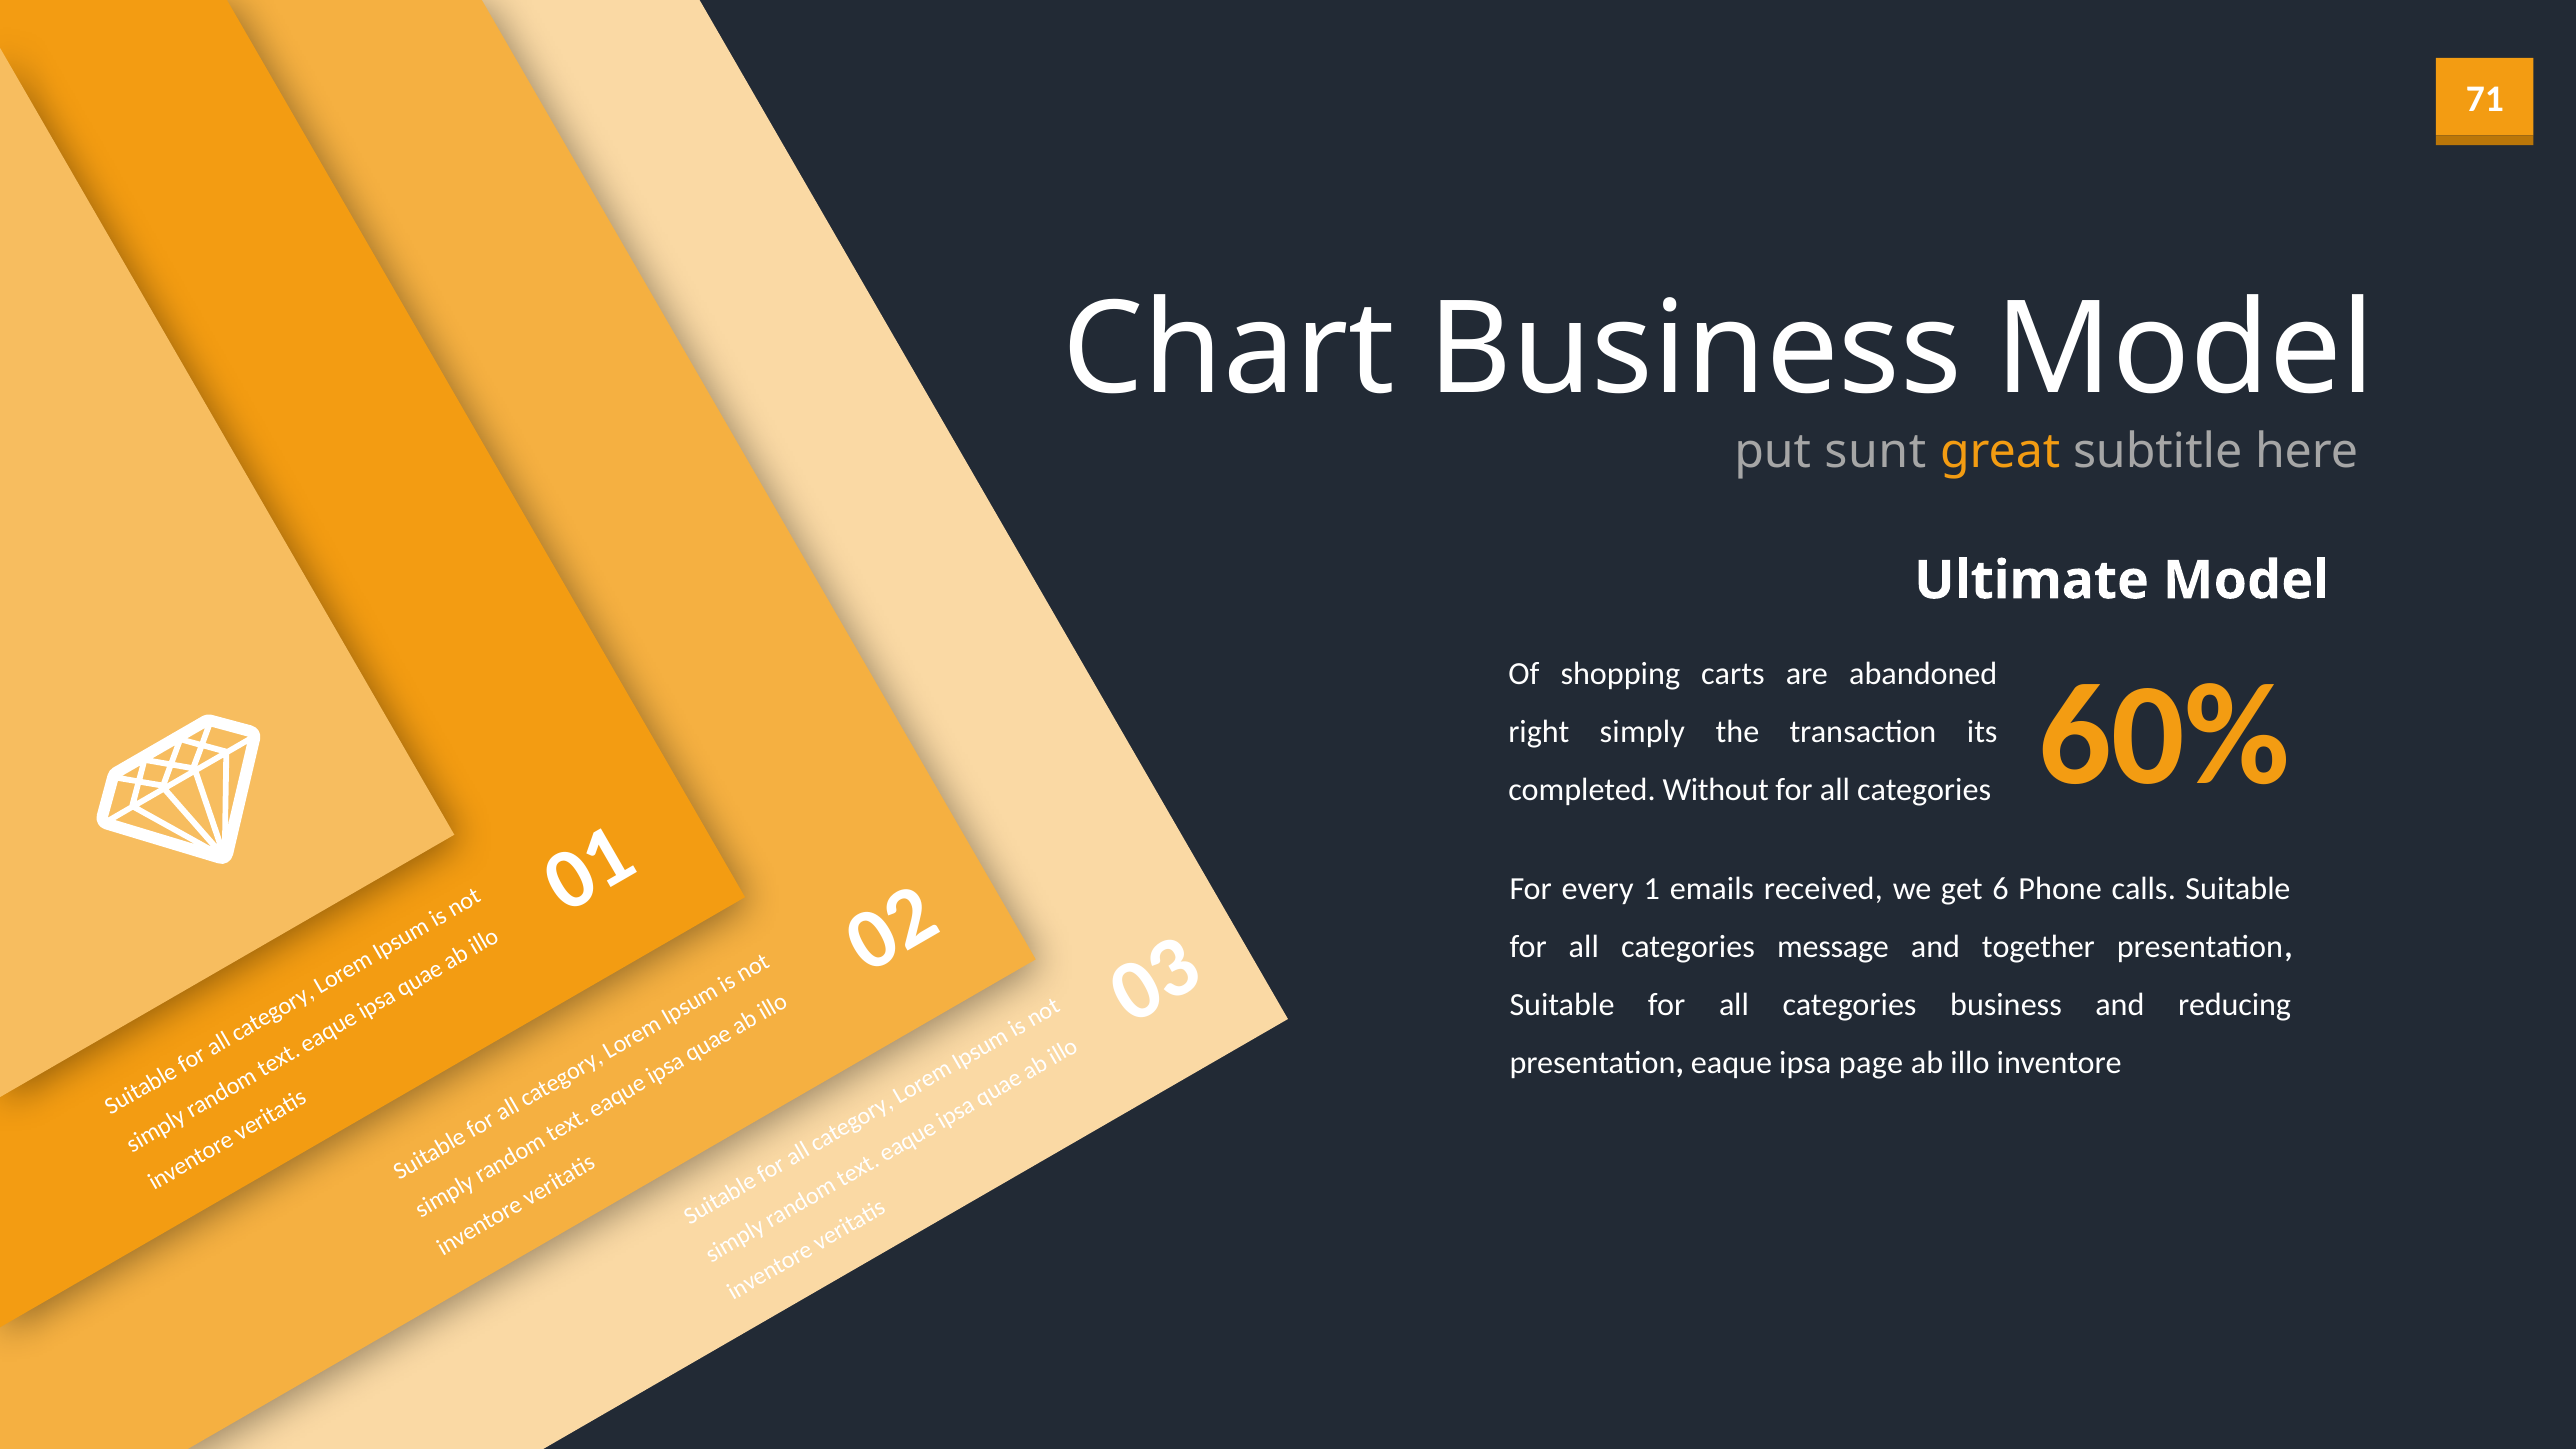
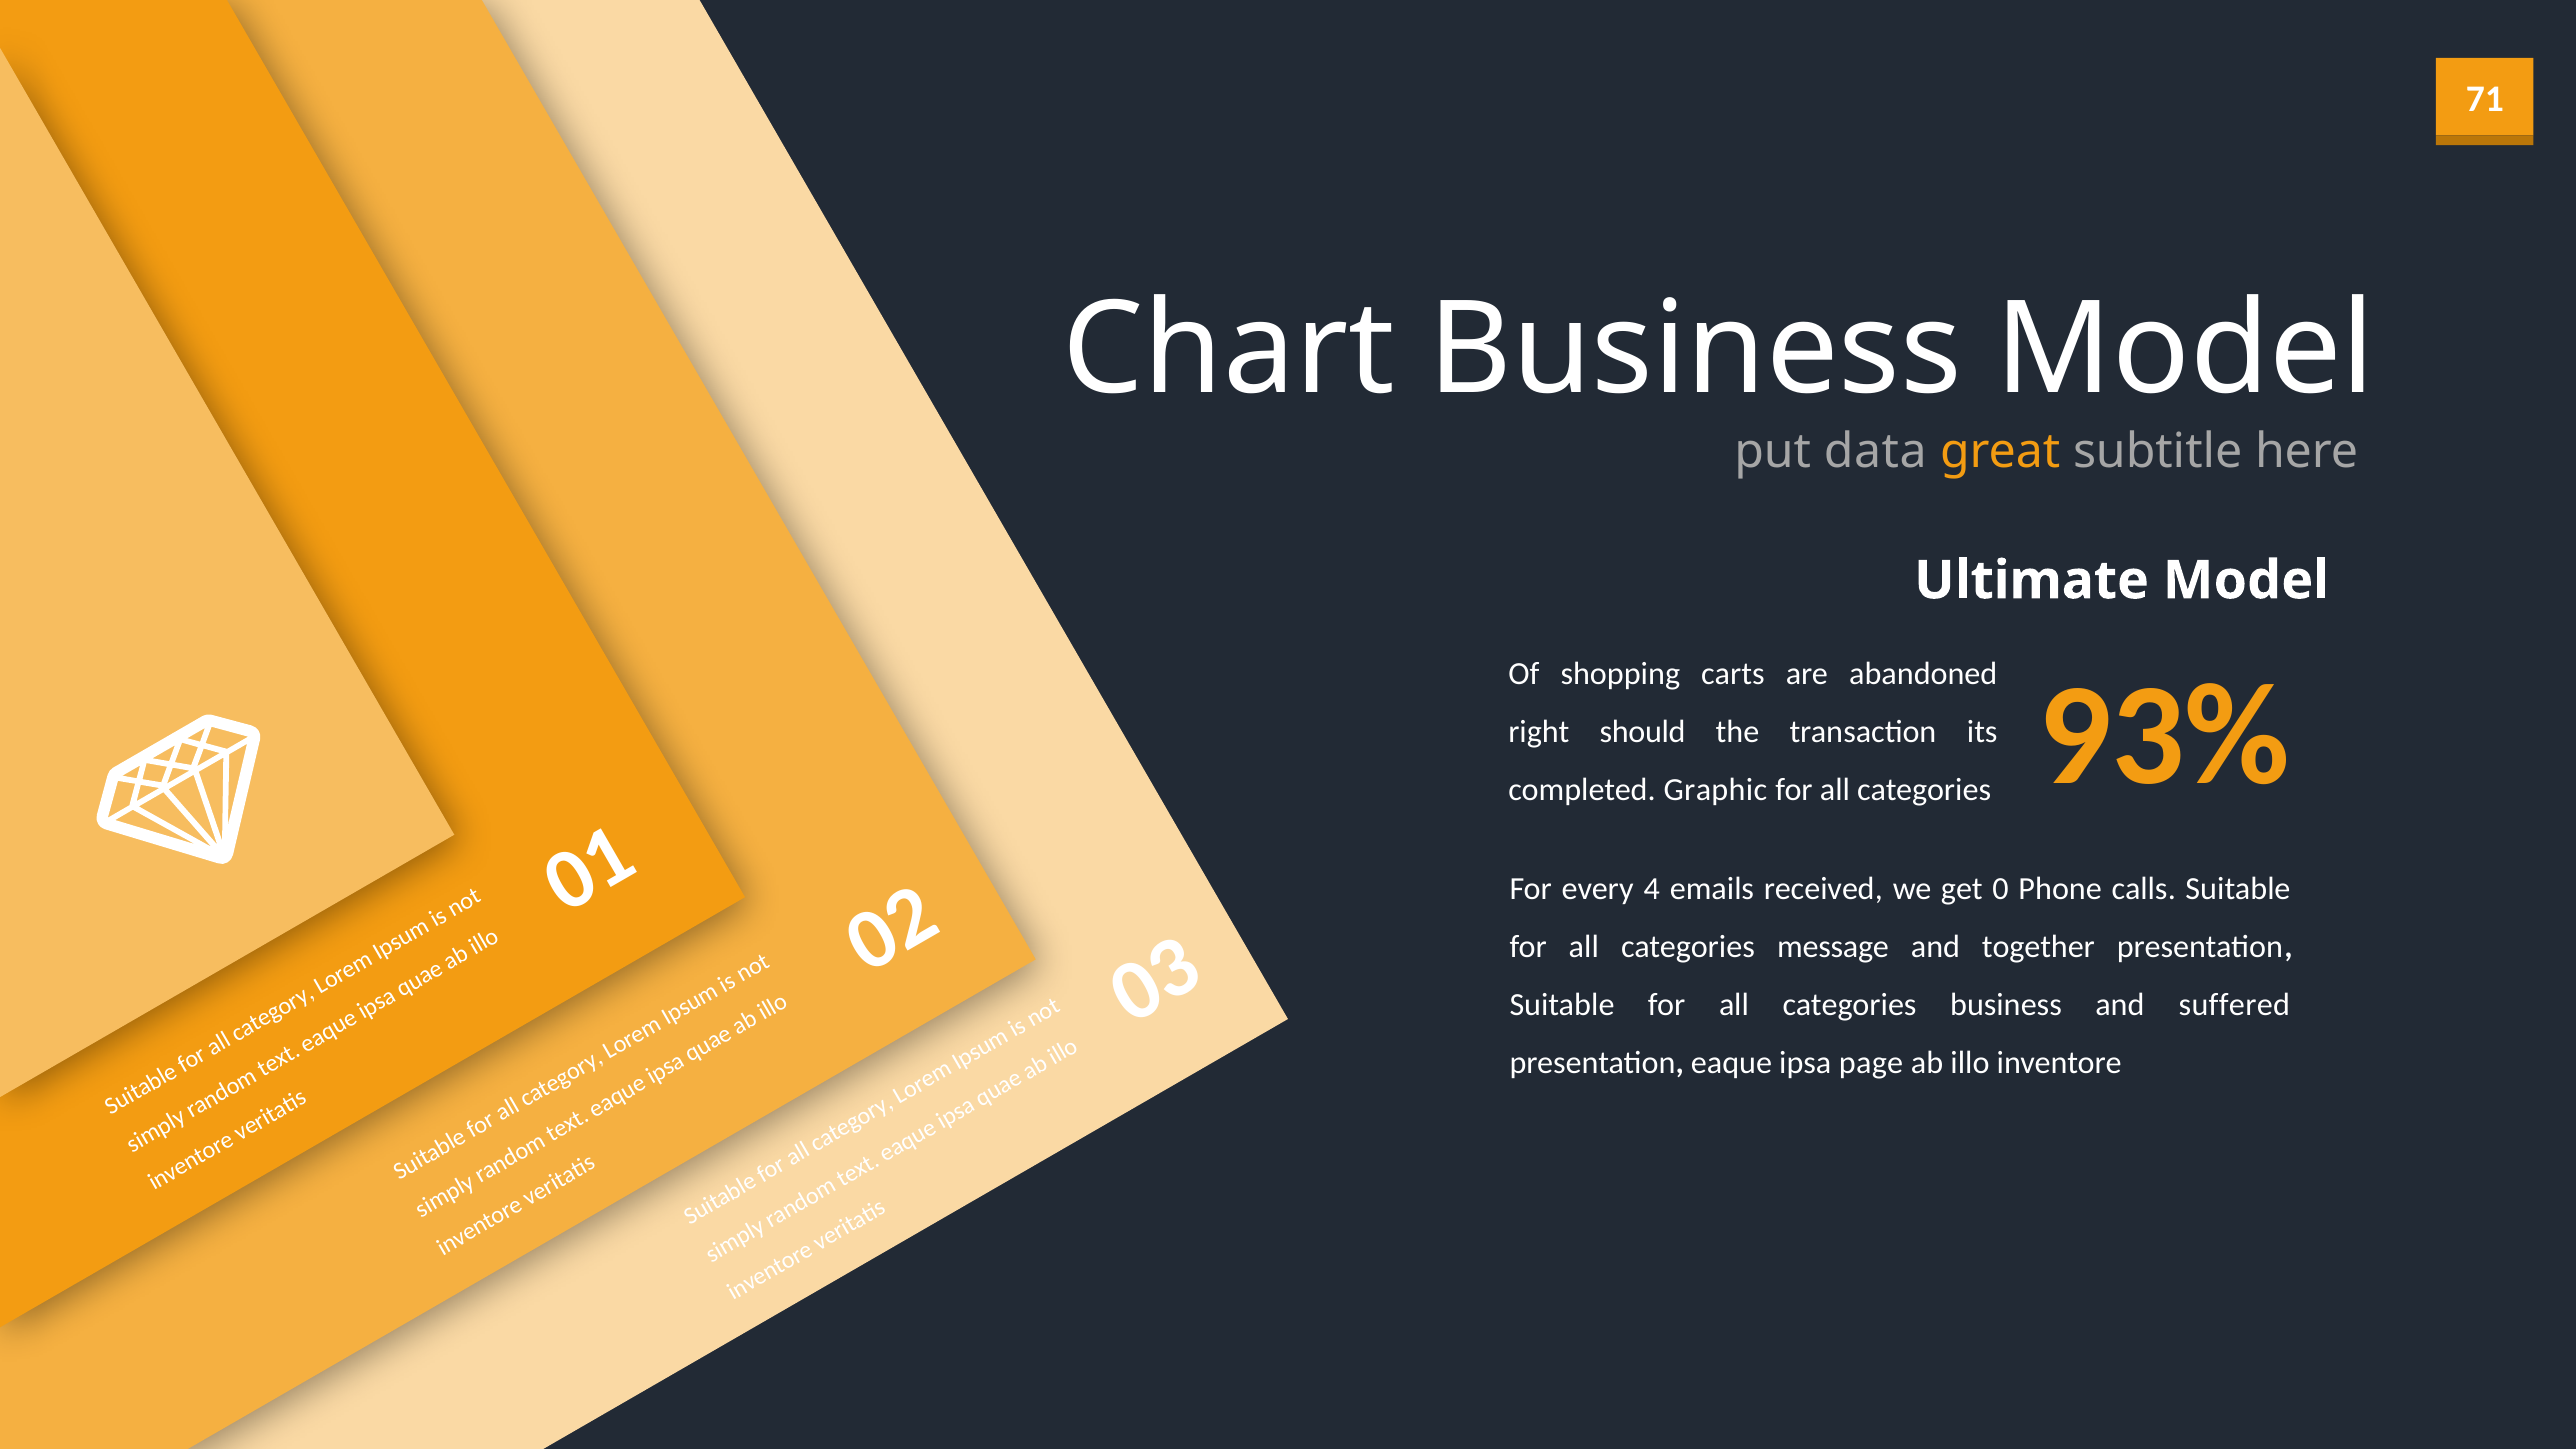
sunt: sunt -> data
simply: simply -> should
Without: Without -> Graphic
60%: 60% -> 93%
every 1: 1 -> 4
get 6: 6 -> 0
reducing: reducing -> suffered
